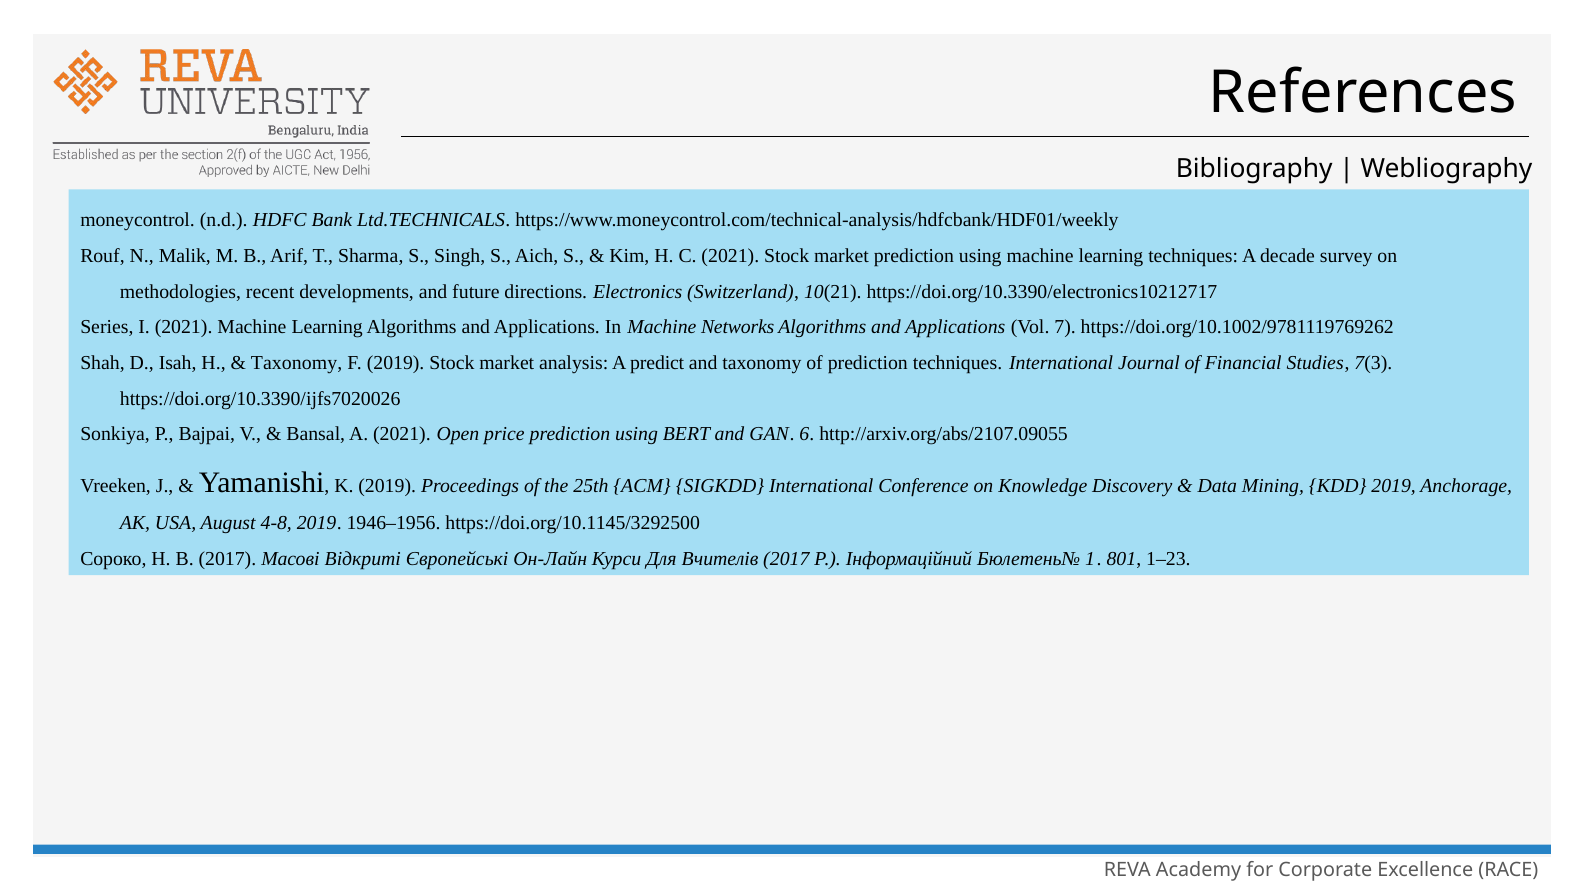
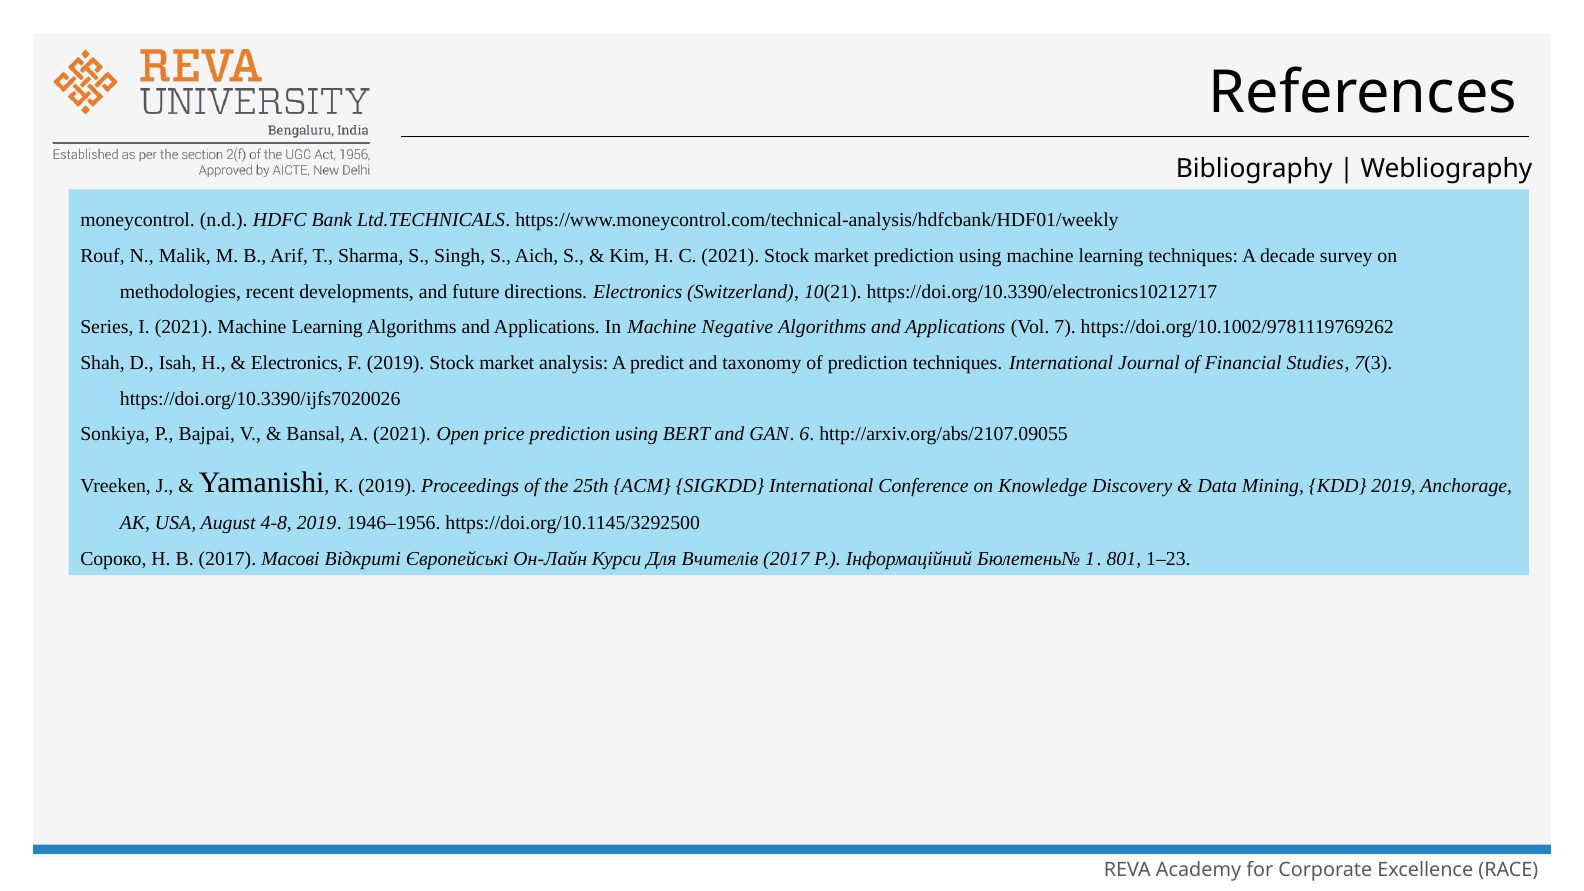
Networks: Networks -> Negative
Taxonomy at (297, 363): Taxonomy -> Electronics
